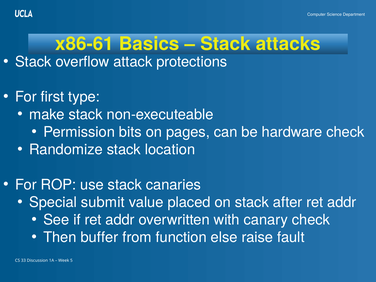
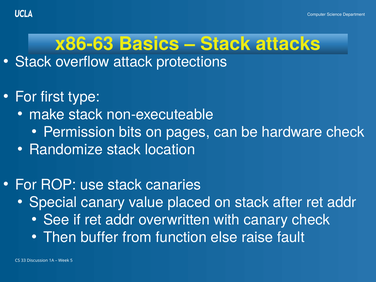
x86-61: x86-61 -> x86-63
Special submit: submit -> canary
